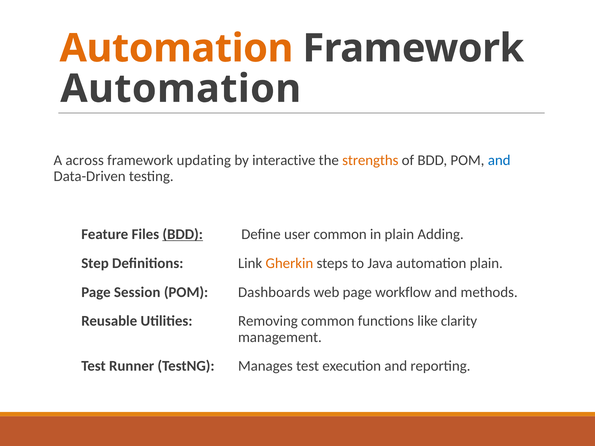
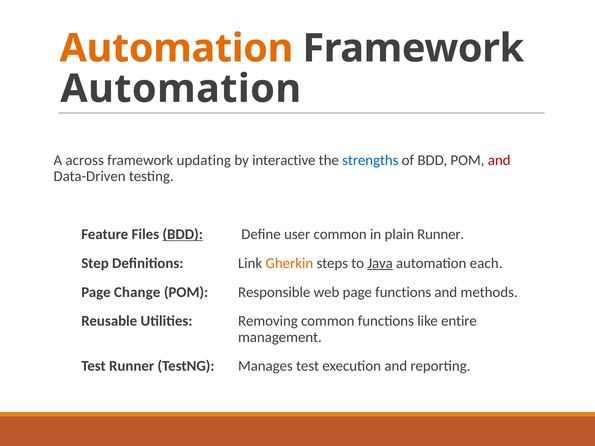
strengths colour: orange -> blue
and at (499, 160) colour: blue -> red
plain Adding: Adding -> Runner
Java underline: none -> present
automation plain: plain -> each
Session: Session -> Change
Dashboards: Dashboards -> Responsible
page workflow: workflow -> functions
clarity: clarity -> entire
